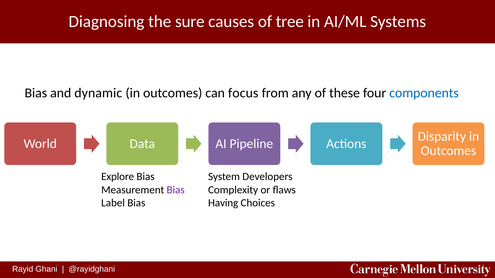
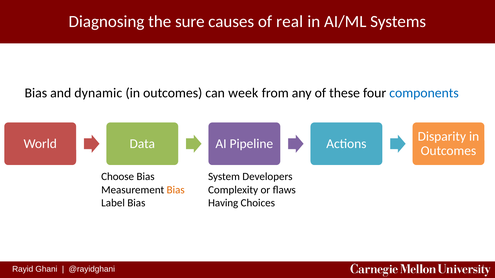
tree: tree -> real
focus: focus -> week
Explore: Explore -> Choose
Bias at (176, 190) colour: purple -> orange
